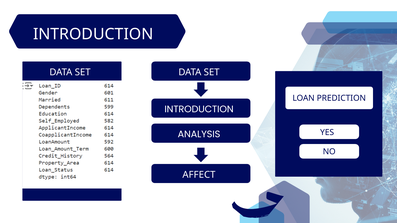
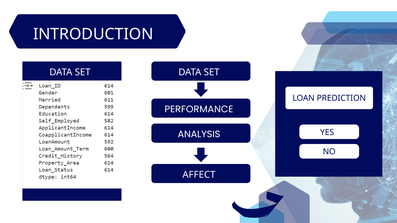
INTRODUCTION at (199, 109): INTRODUCTION -> PERFORMANCE
